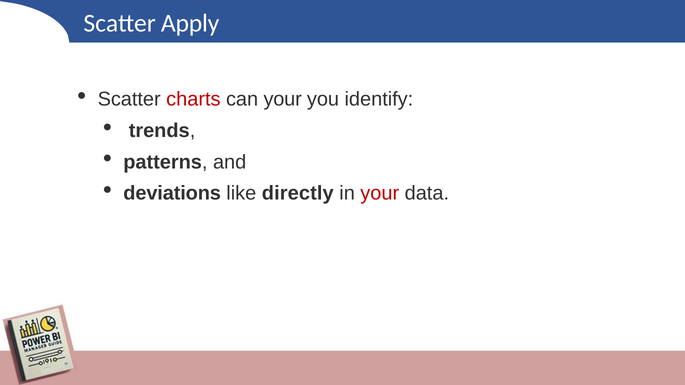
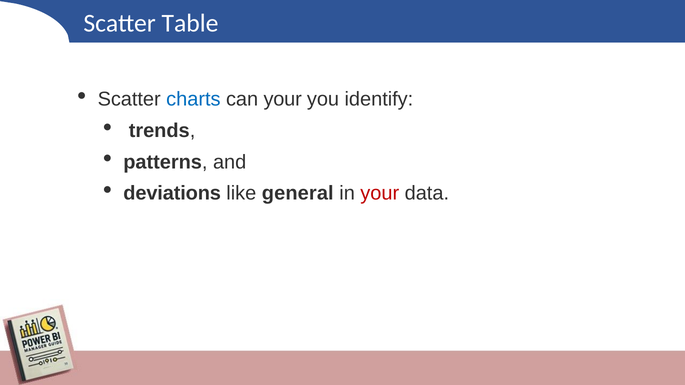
Apply: Apply -> Table
charts colour: red -> blue
directly: directly -> general
